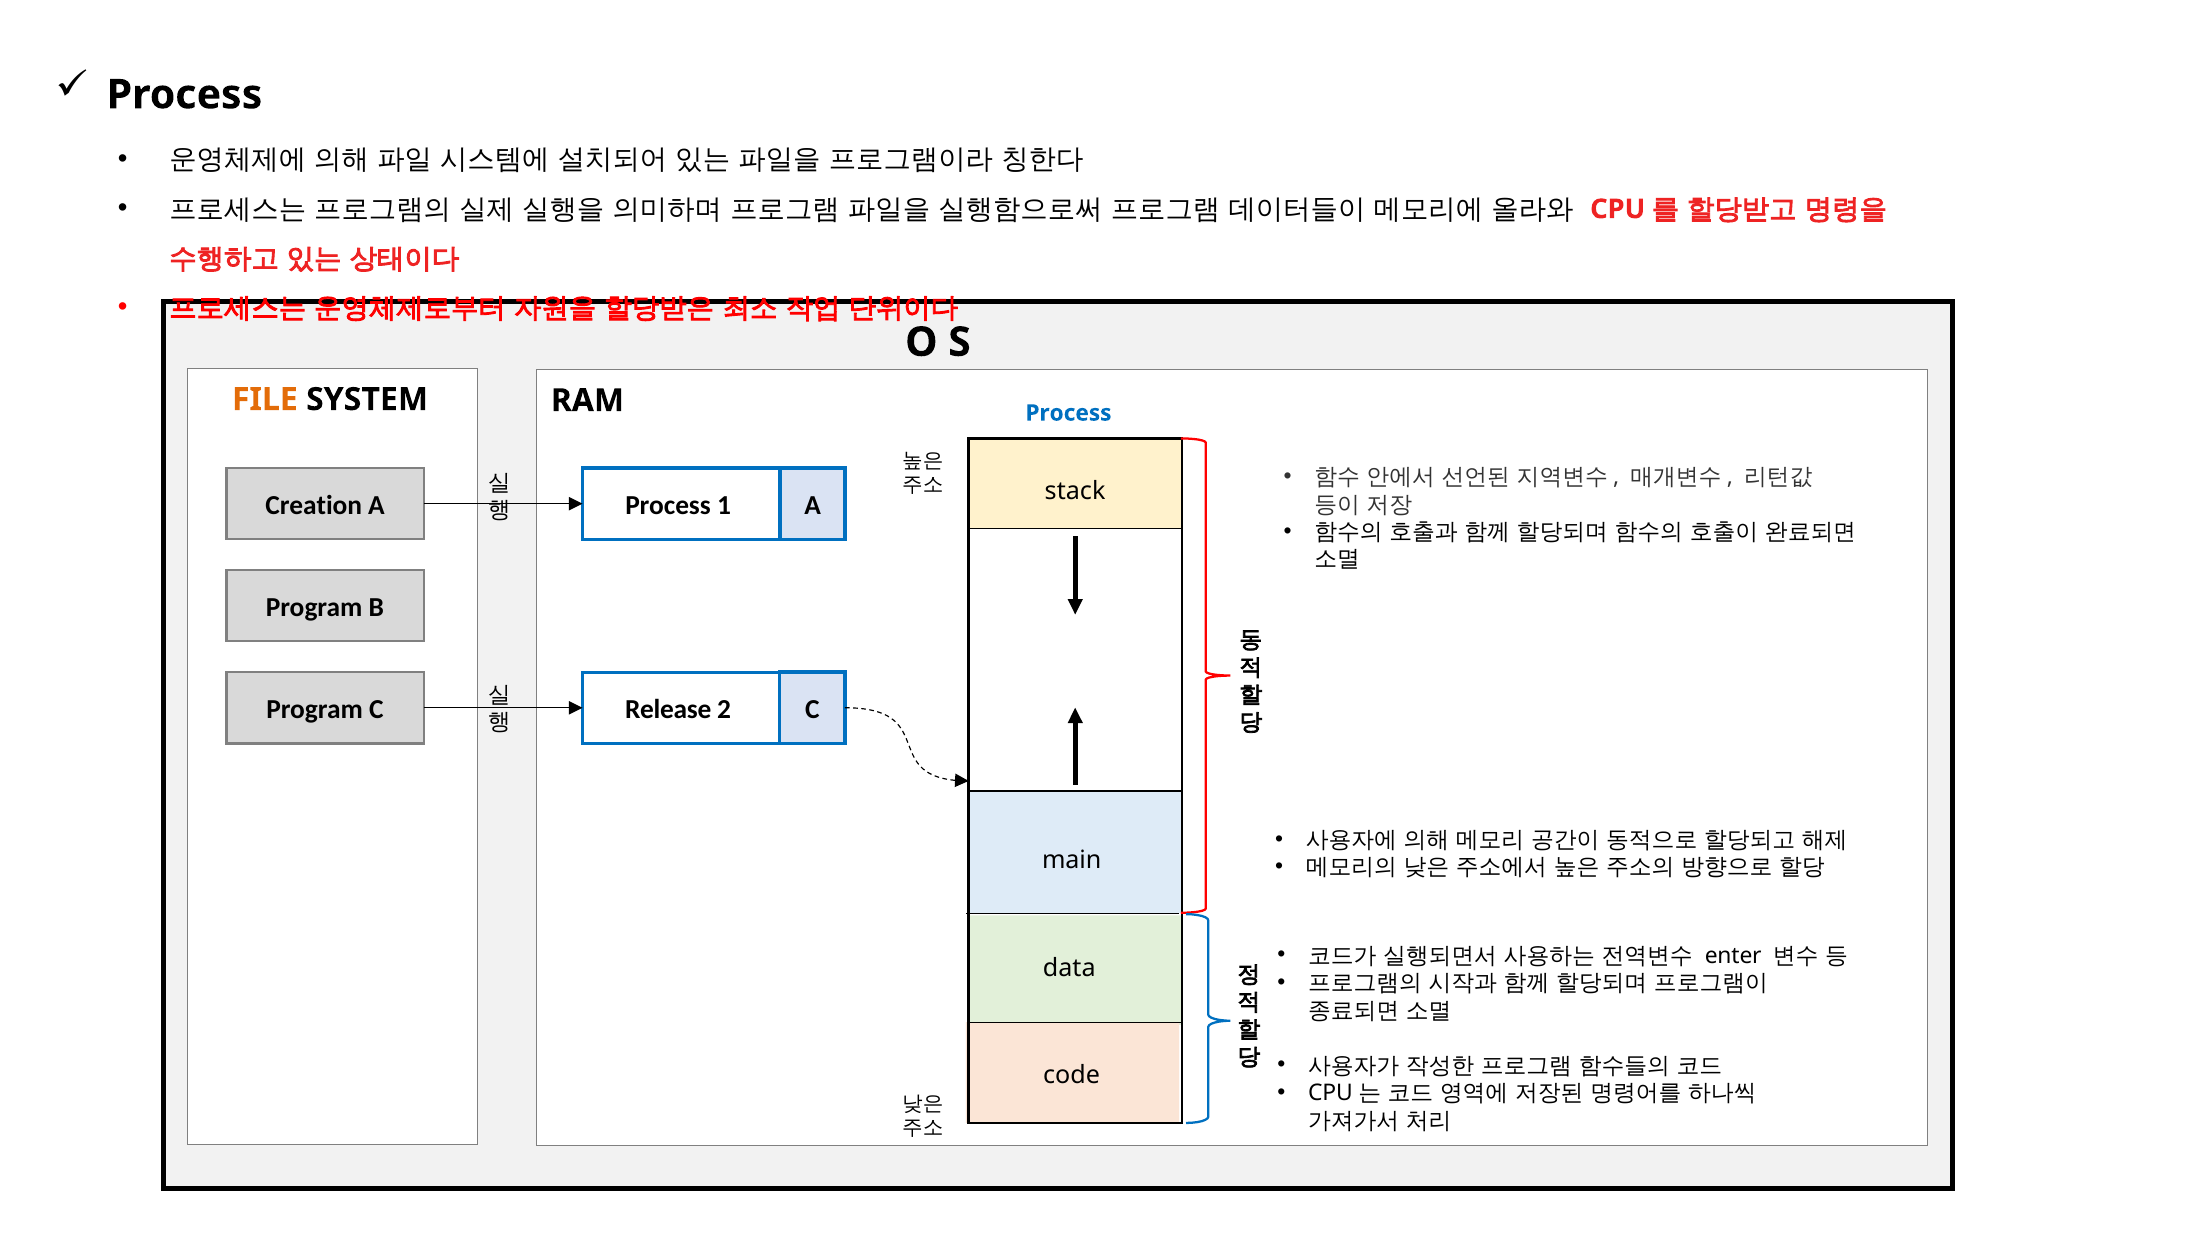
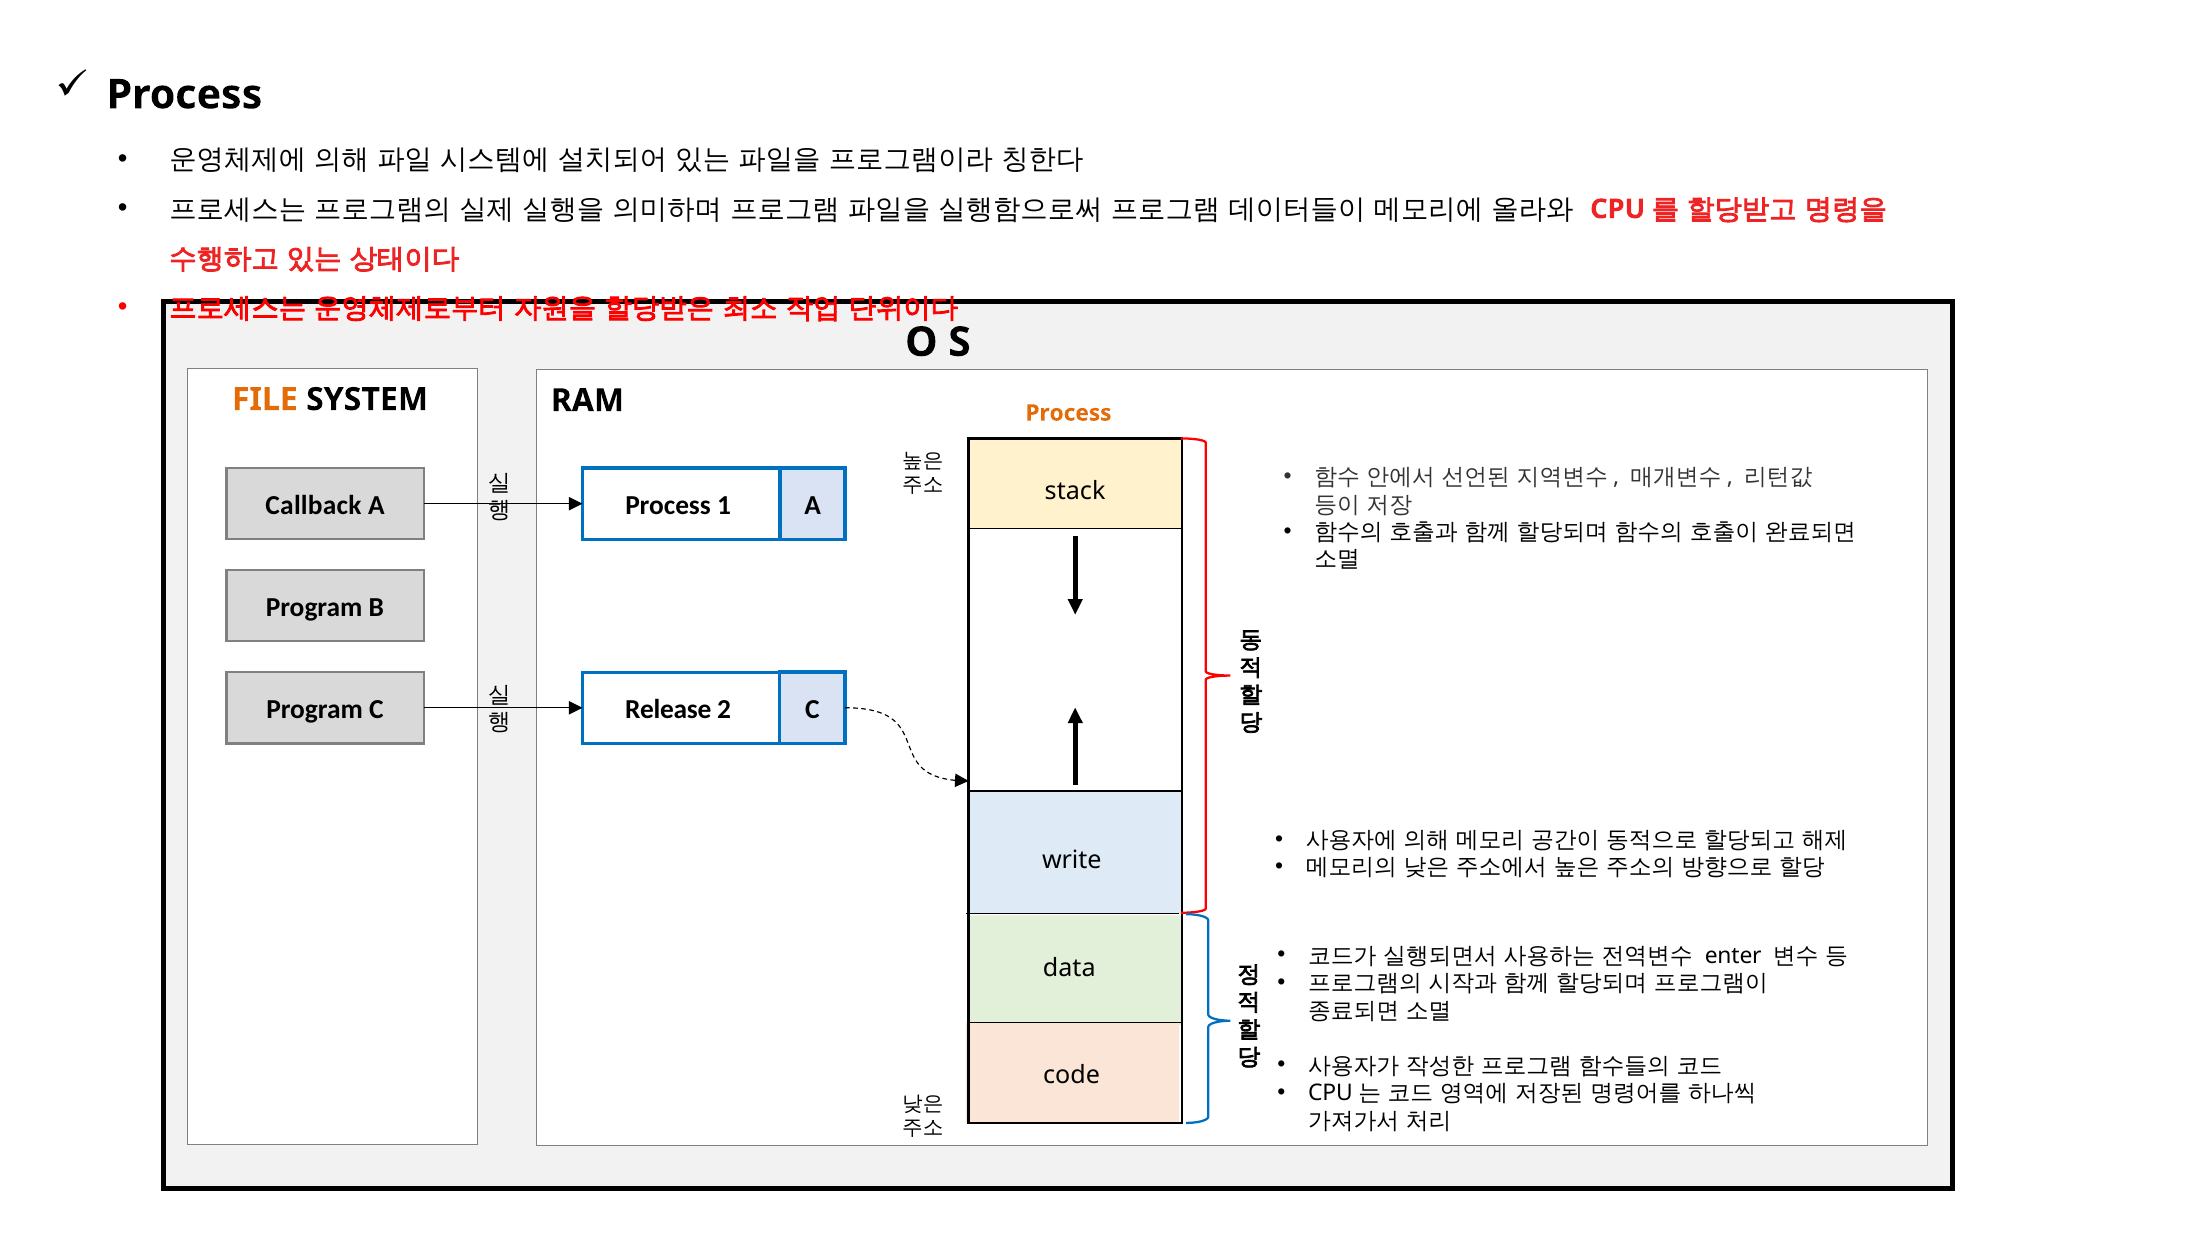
Process at (1068, 413) colour: blue -> orange
Creation: Creation -> Callback
main: main -> write
